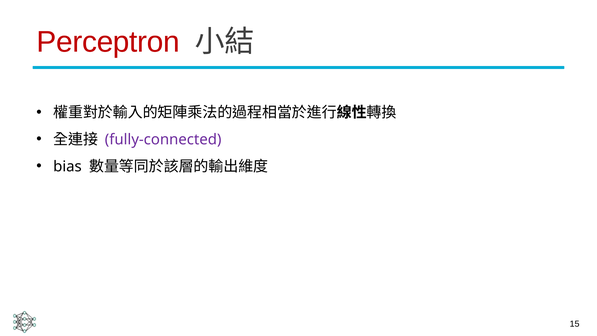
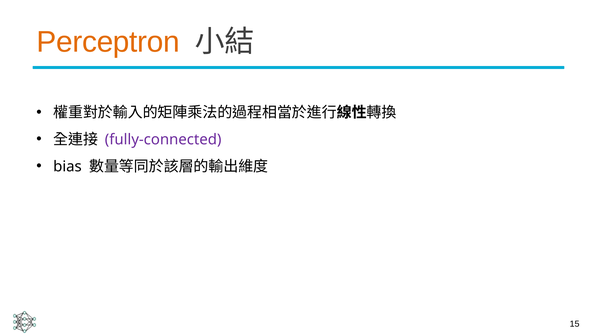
Perceptron colour: red -> orange
